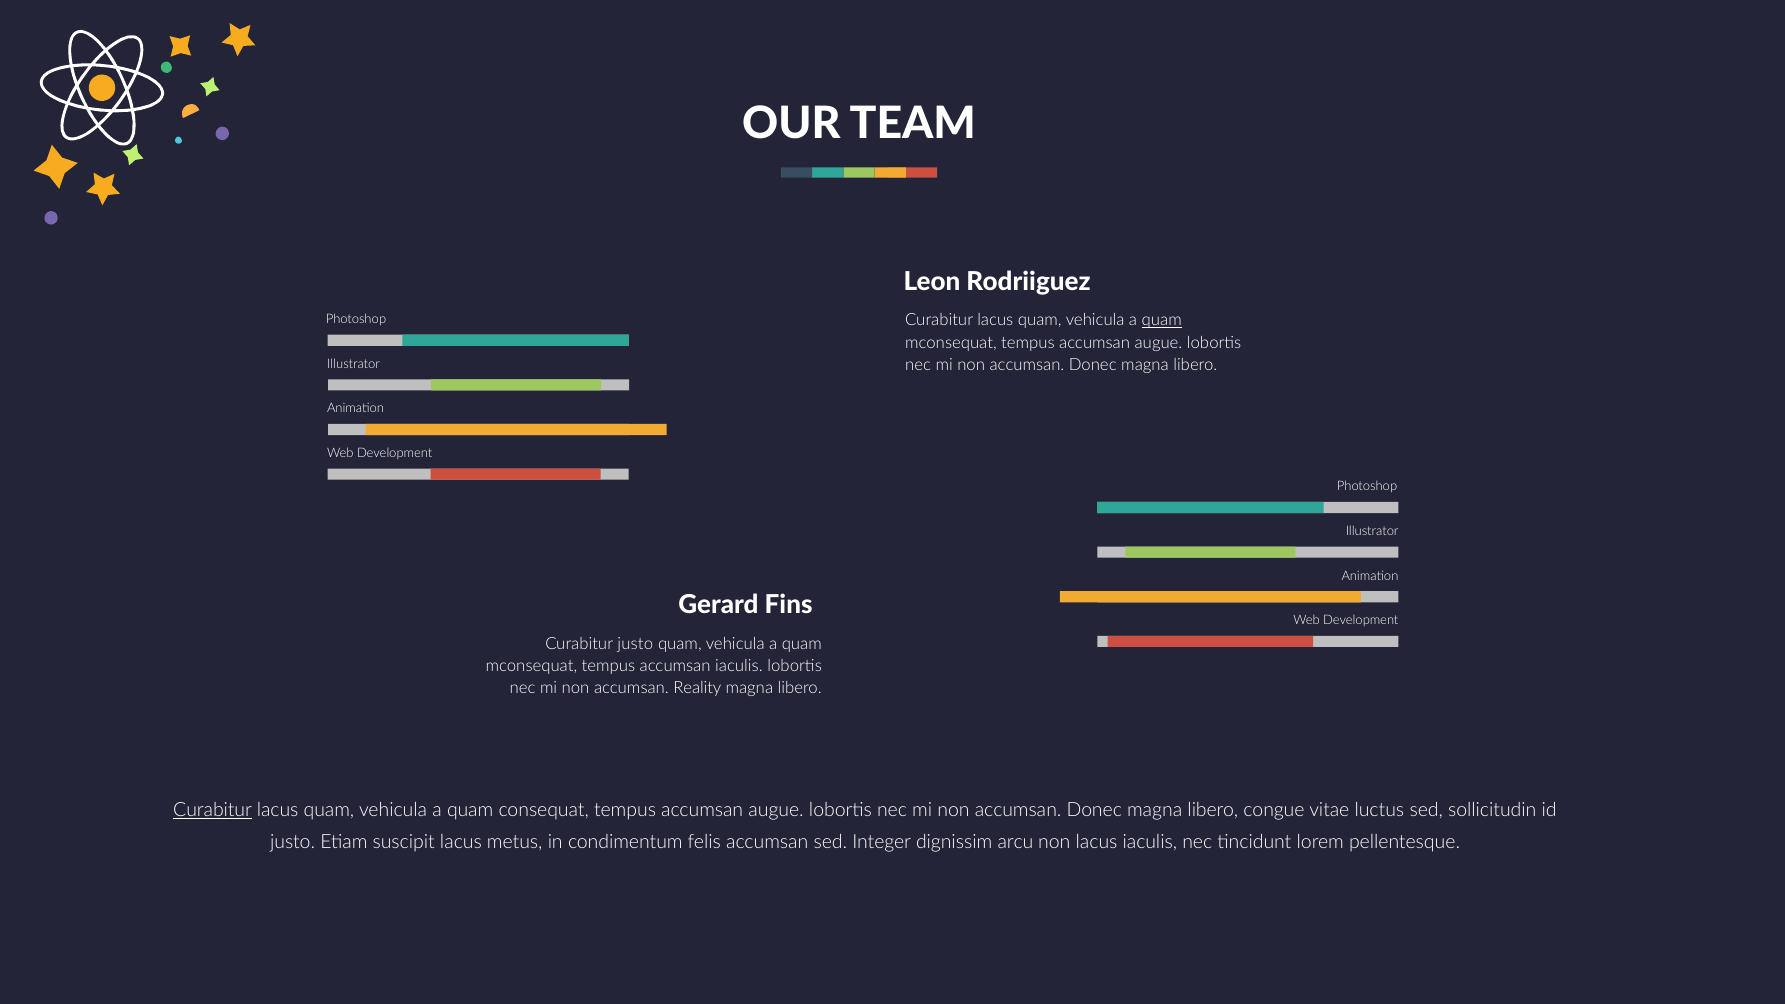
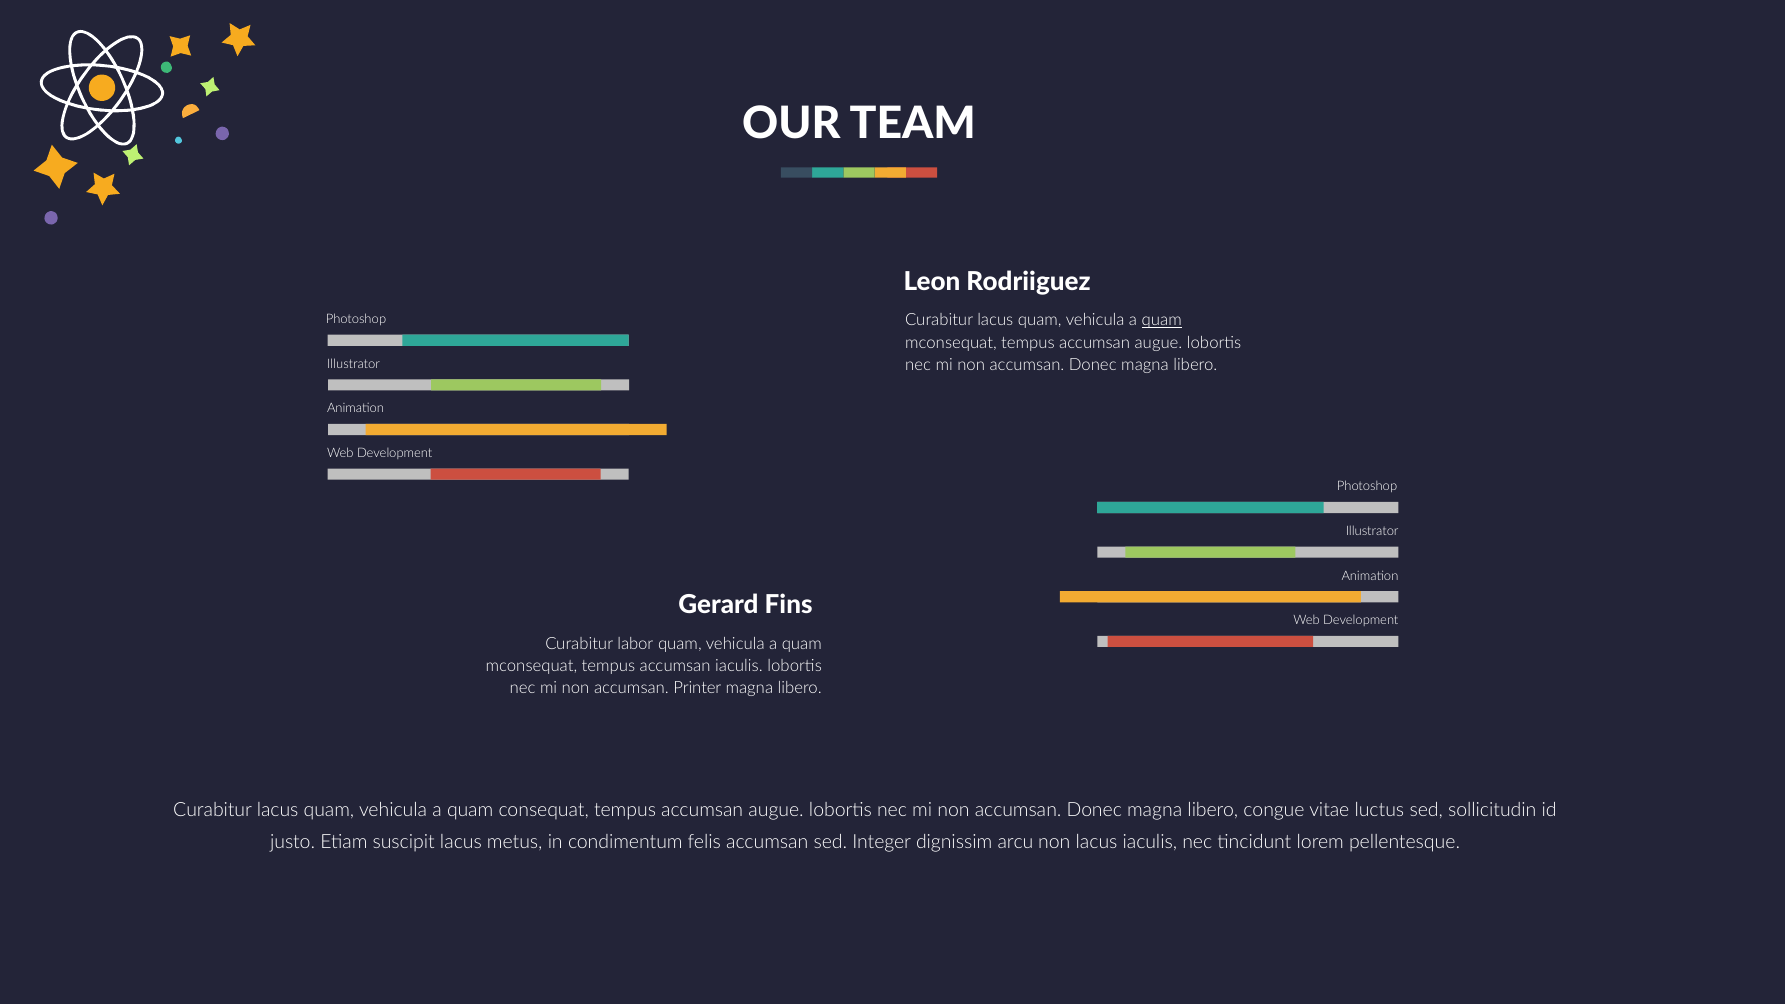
Curabitur justo: justo -> labor
Reality: Reality -> Printer
Curabitur at (213, 810) underline: present -> none
